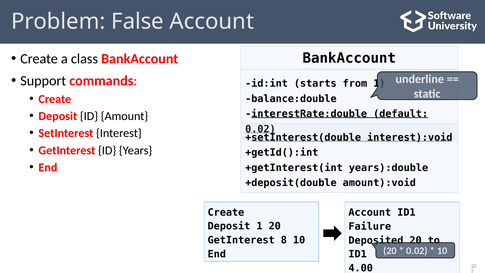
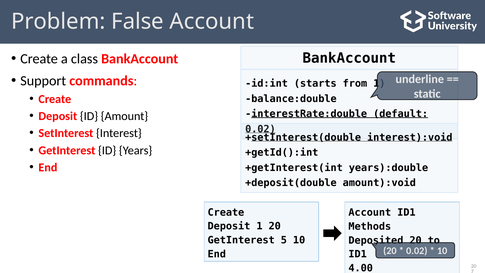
Failure: Failure -> Methods
8: 8 -> 5
